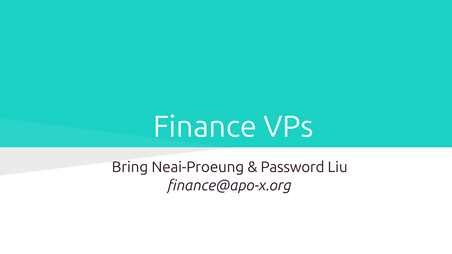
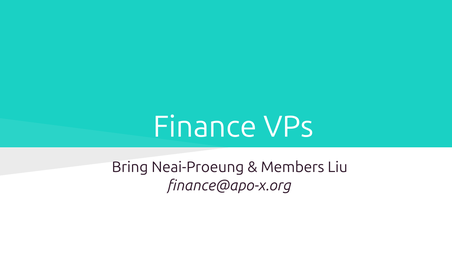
Password: Password -> Members
